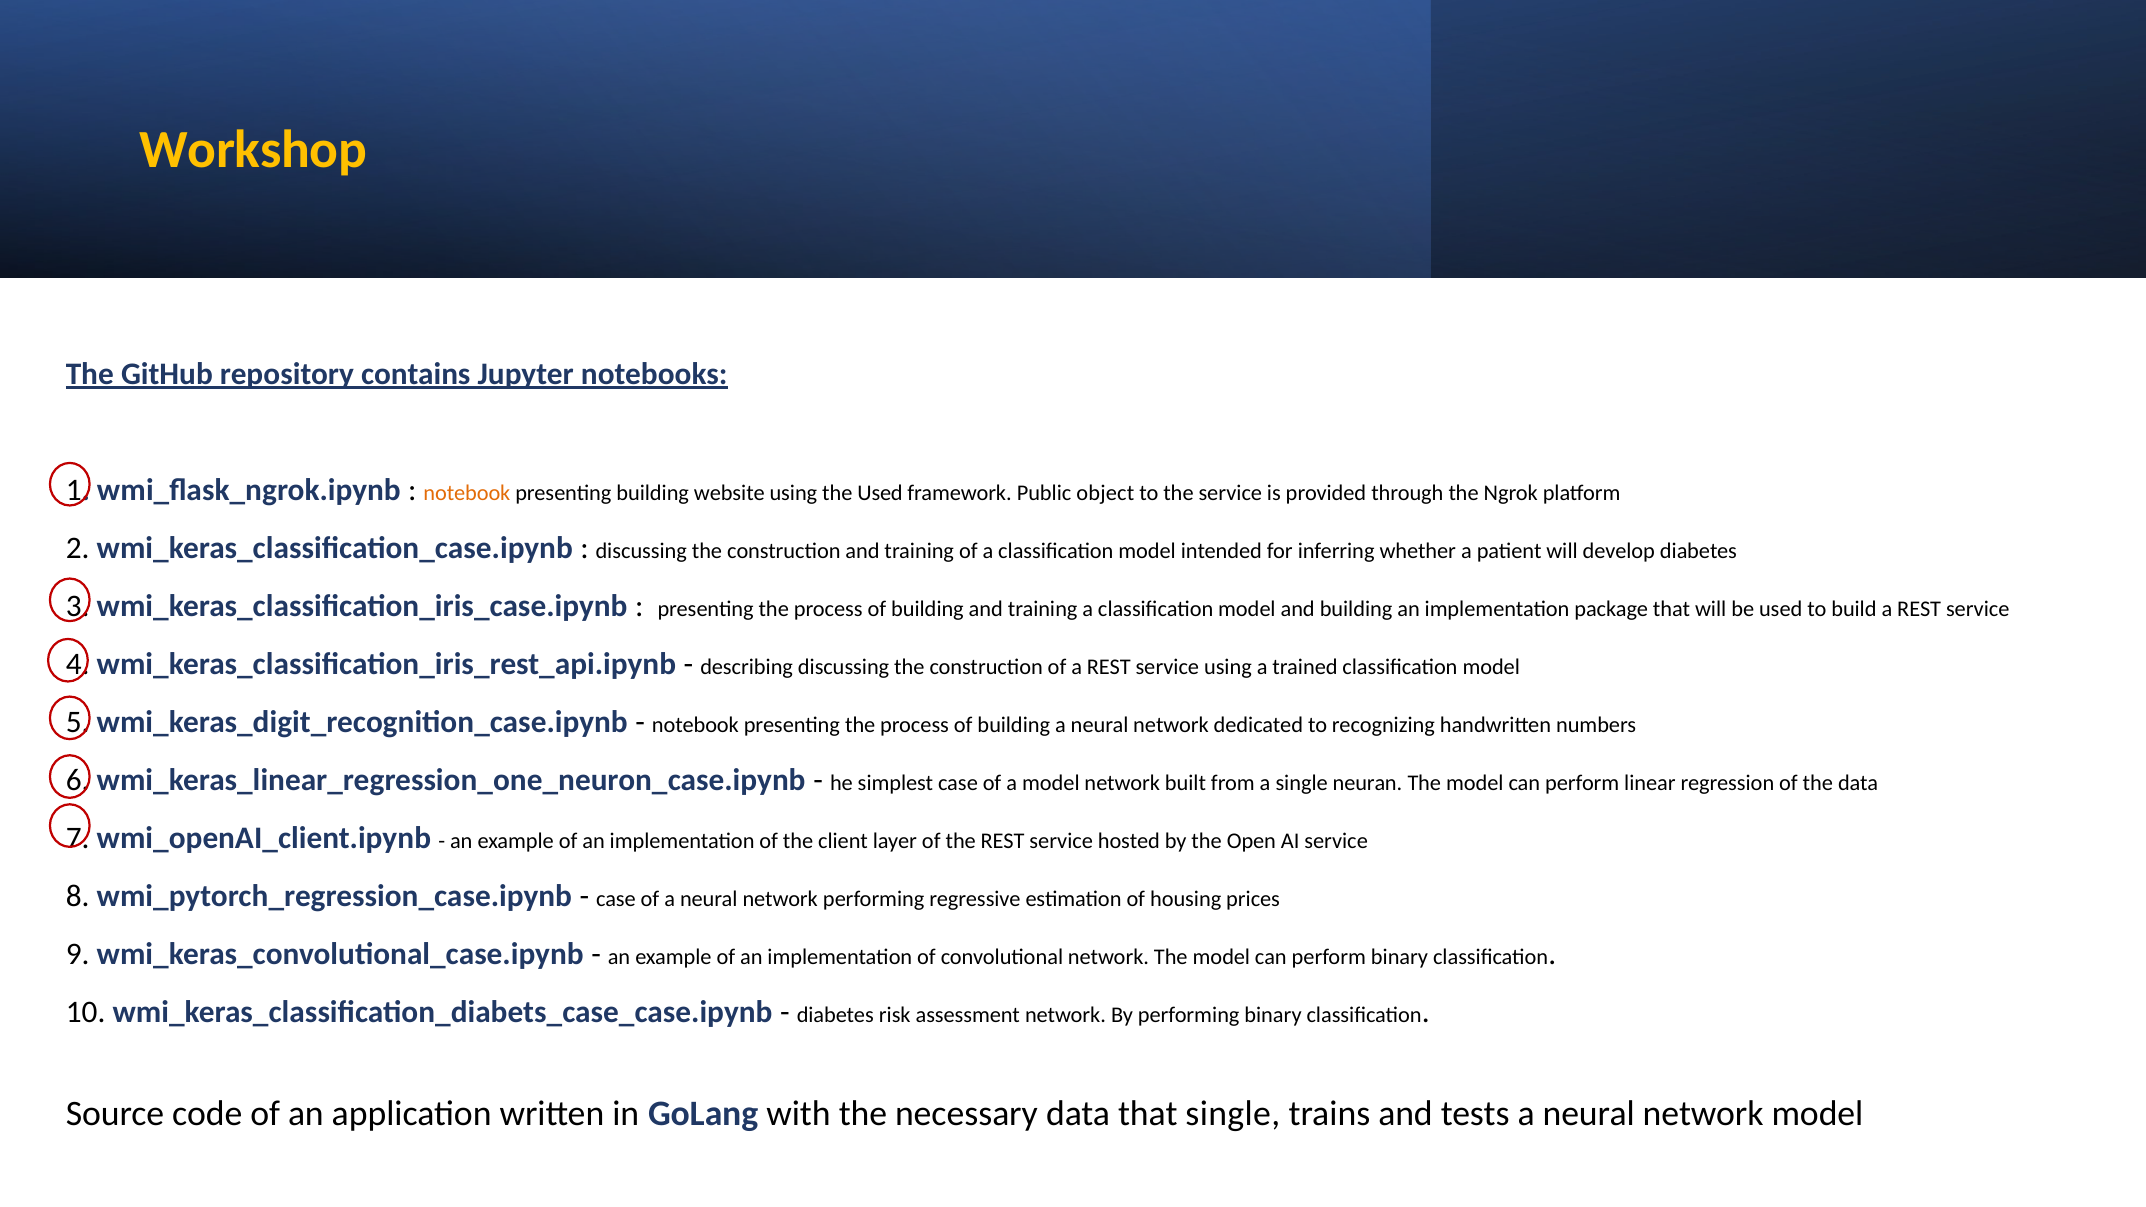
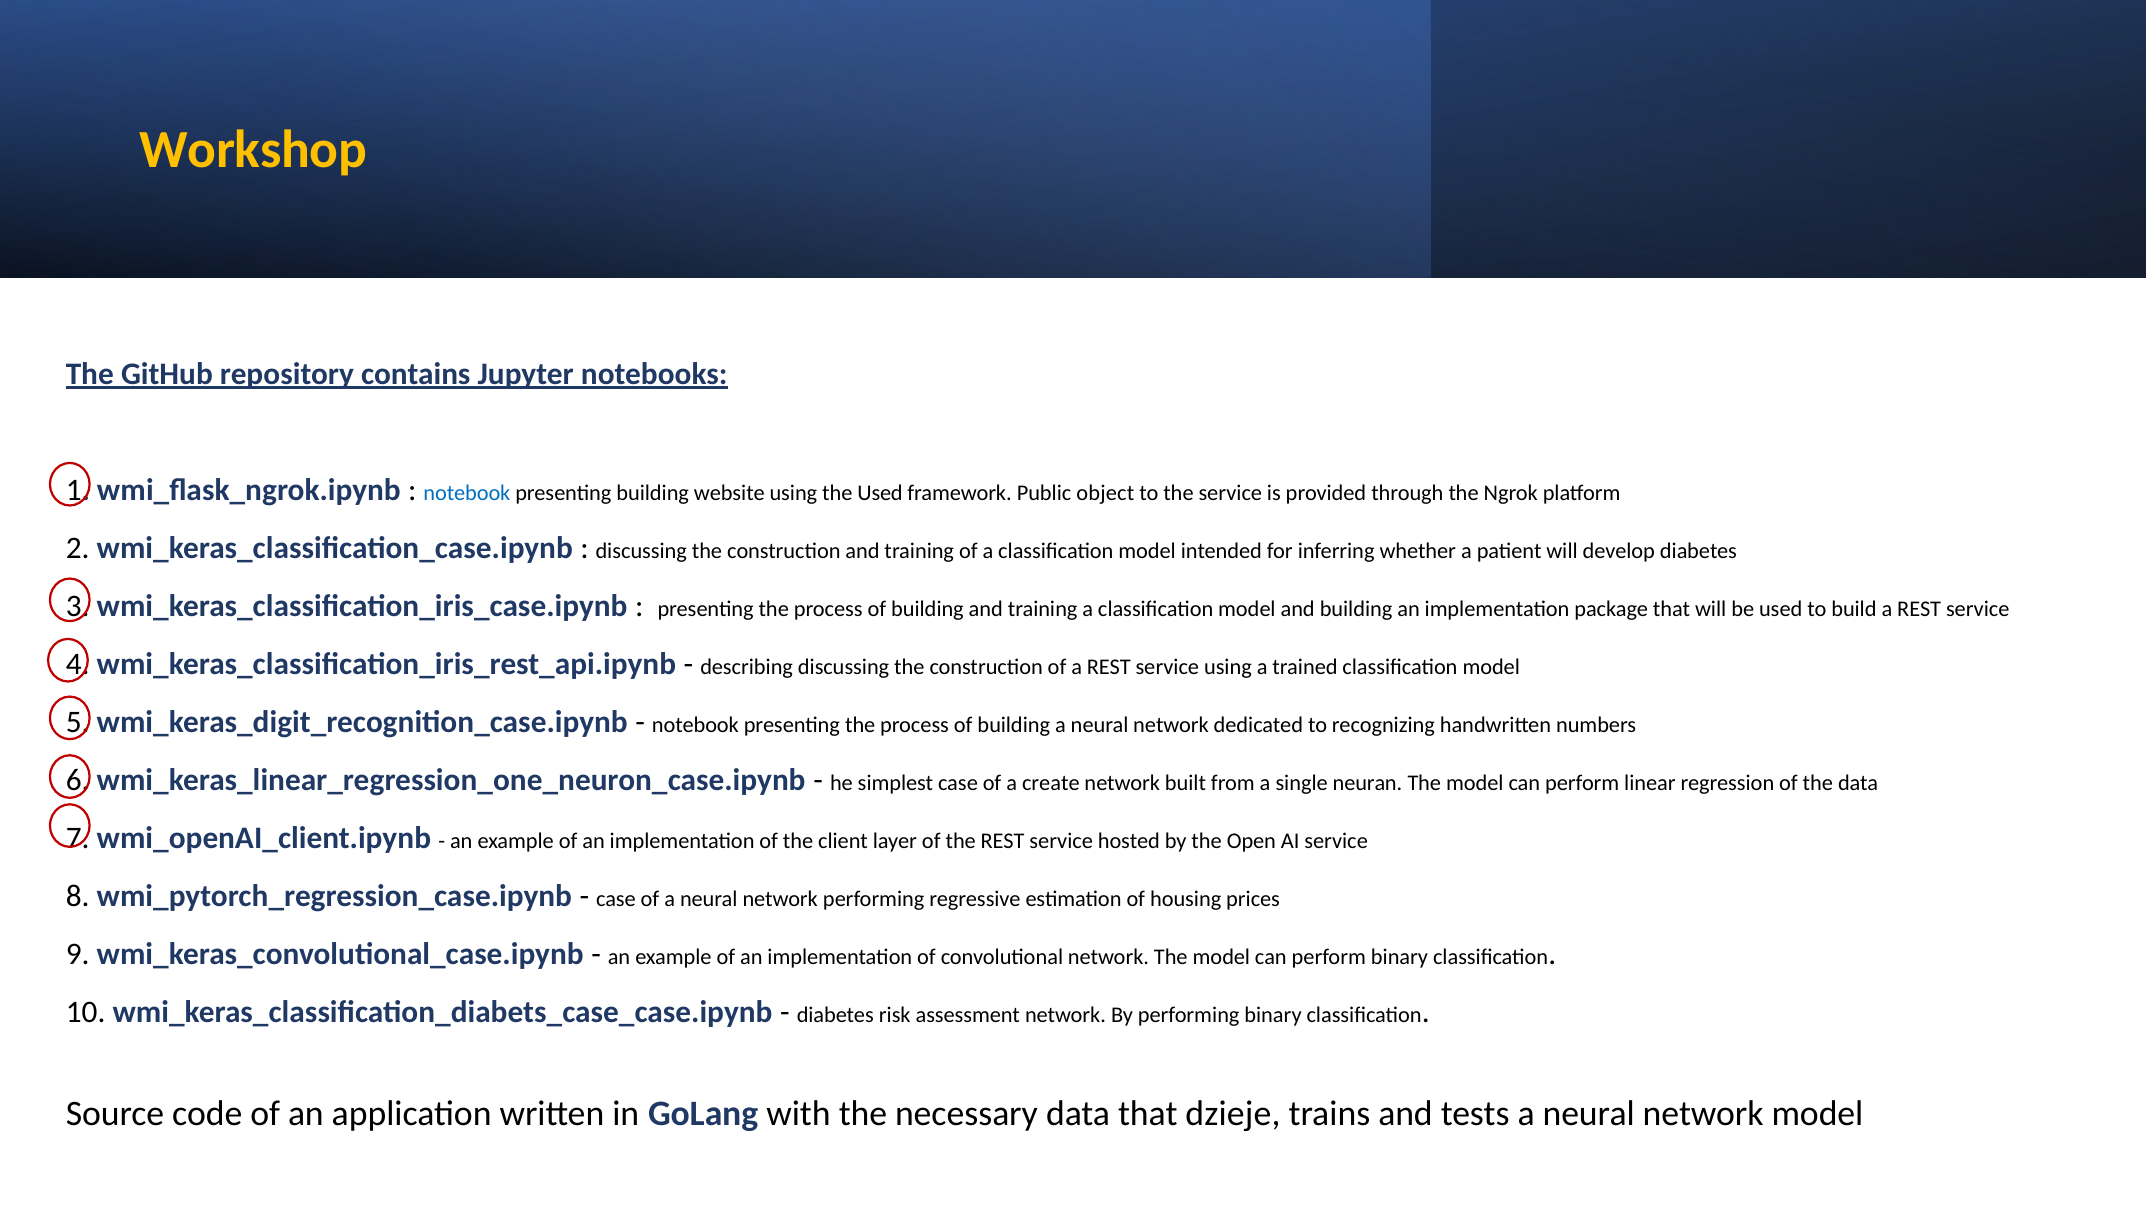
notebook at (467, 493) colour: orange -> blue
a model: model -> create
that single: single -> dzieje
